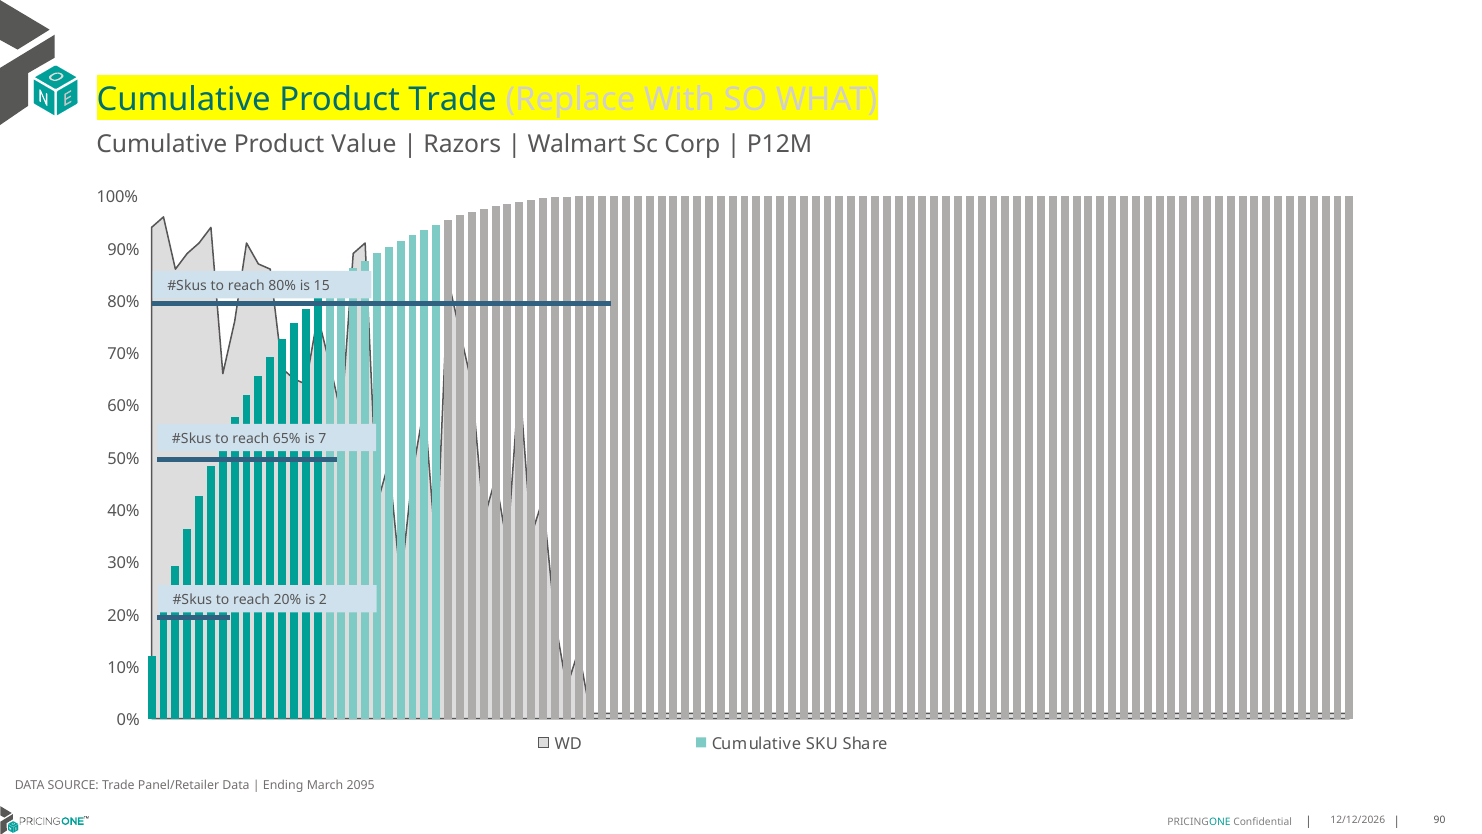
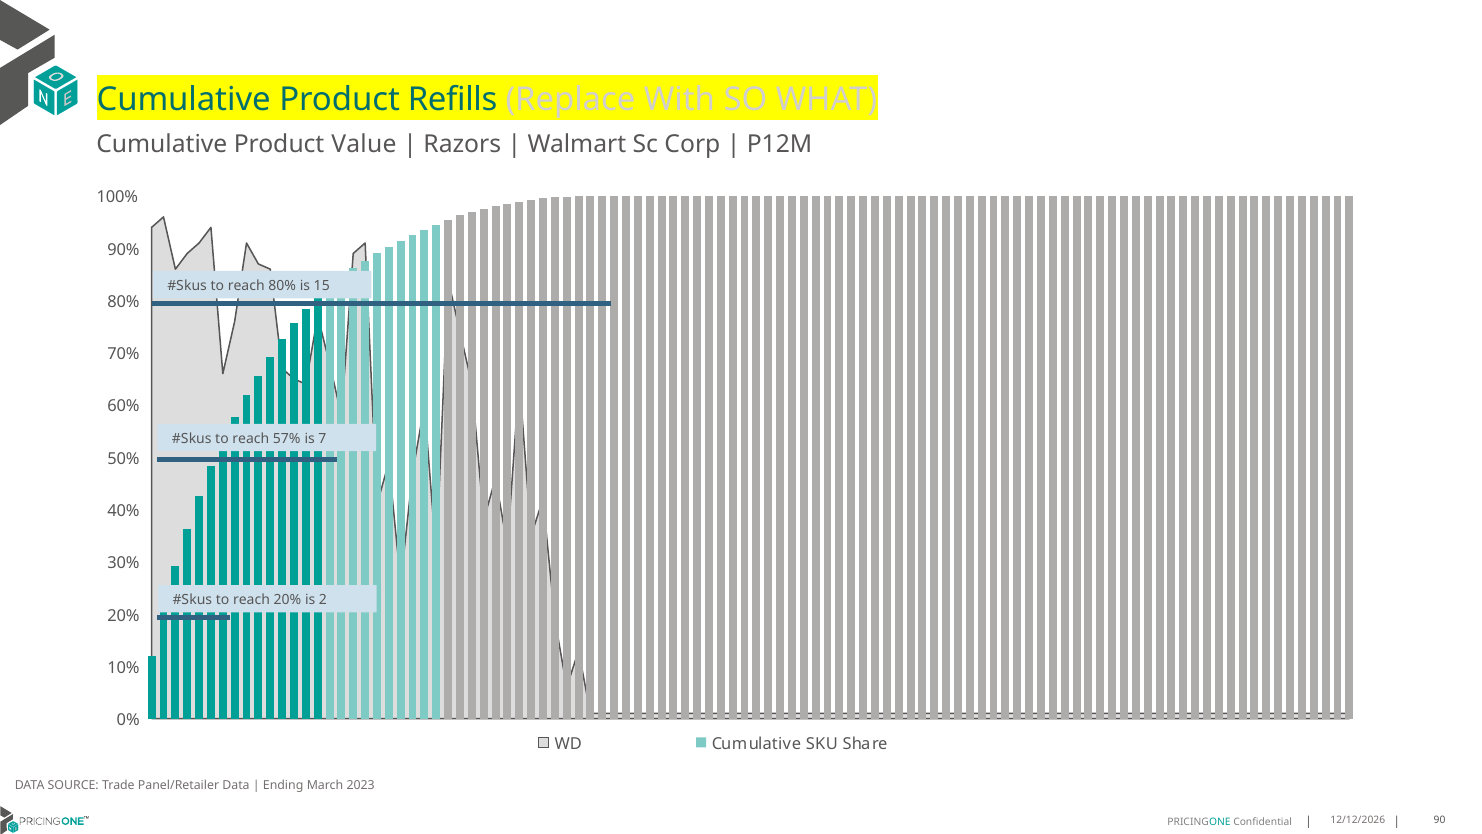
Product Trade: Trade -> Refills
65%: 65% -> 57%
2095: 2095 -> 2023
